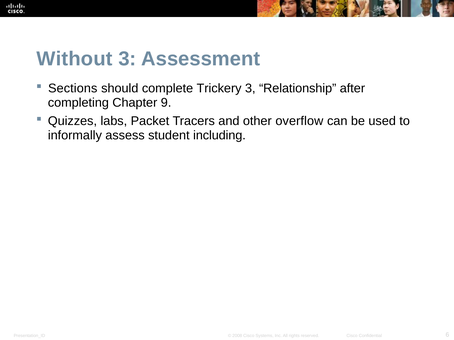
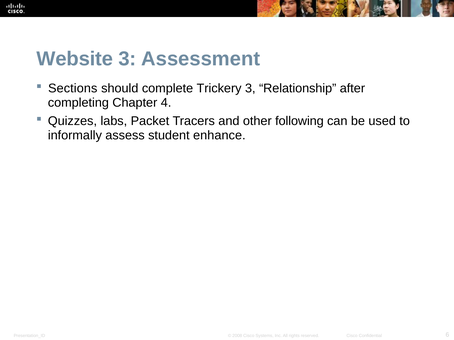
Without: Without -> Website
9: 9 -> 4
overflow: overflow -> following
including: including -> enhance
